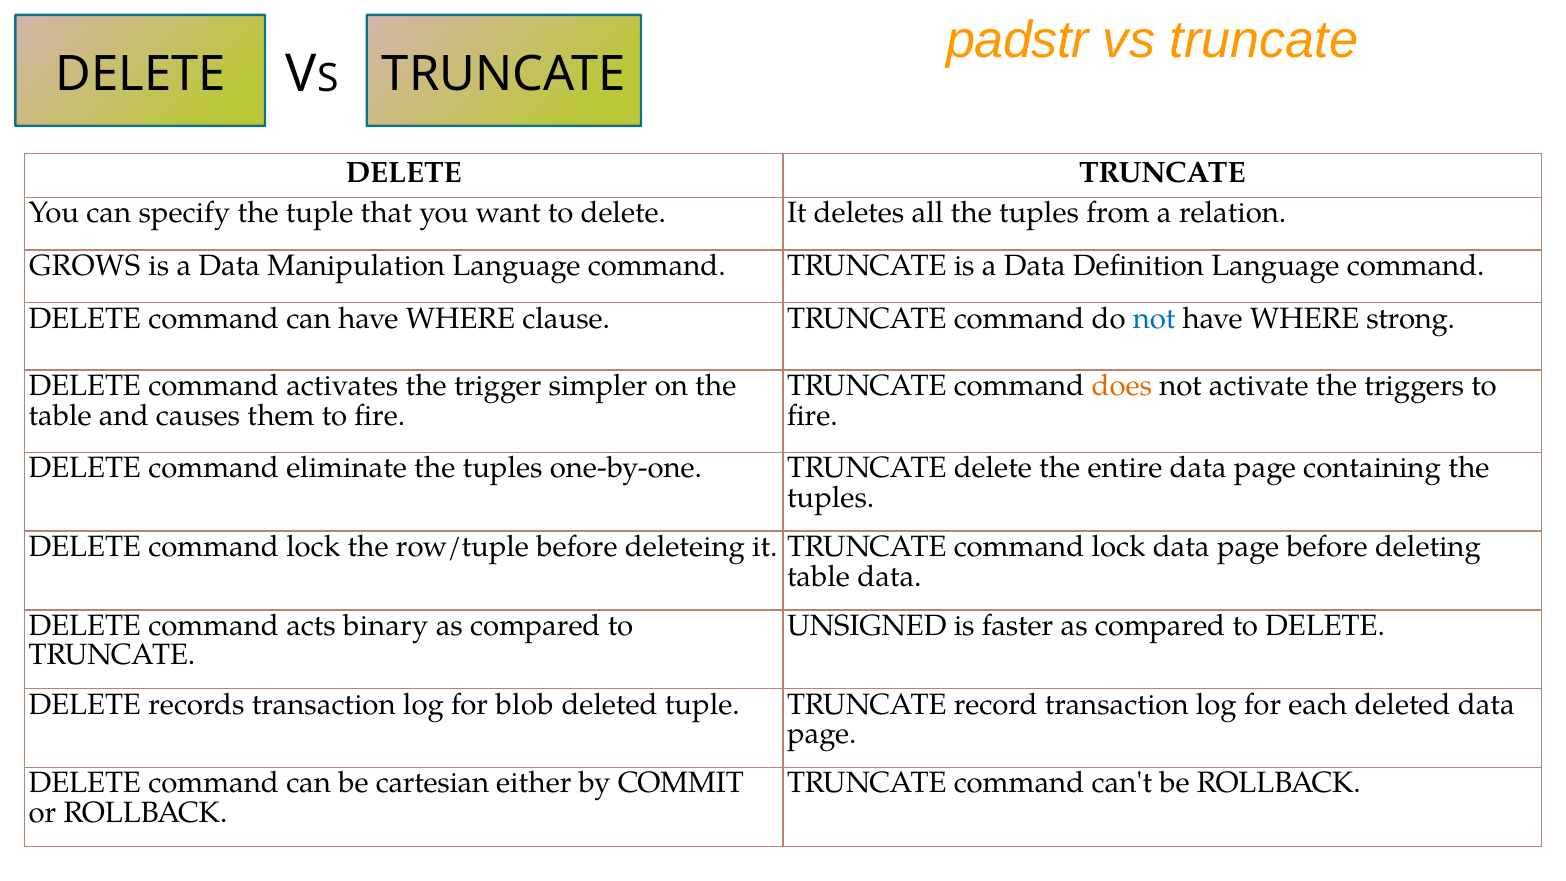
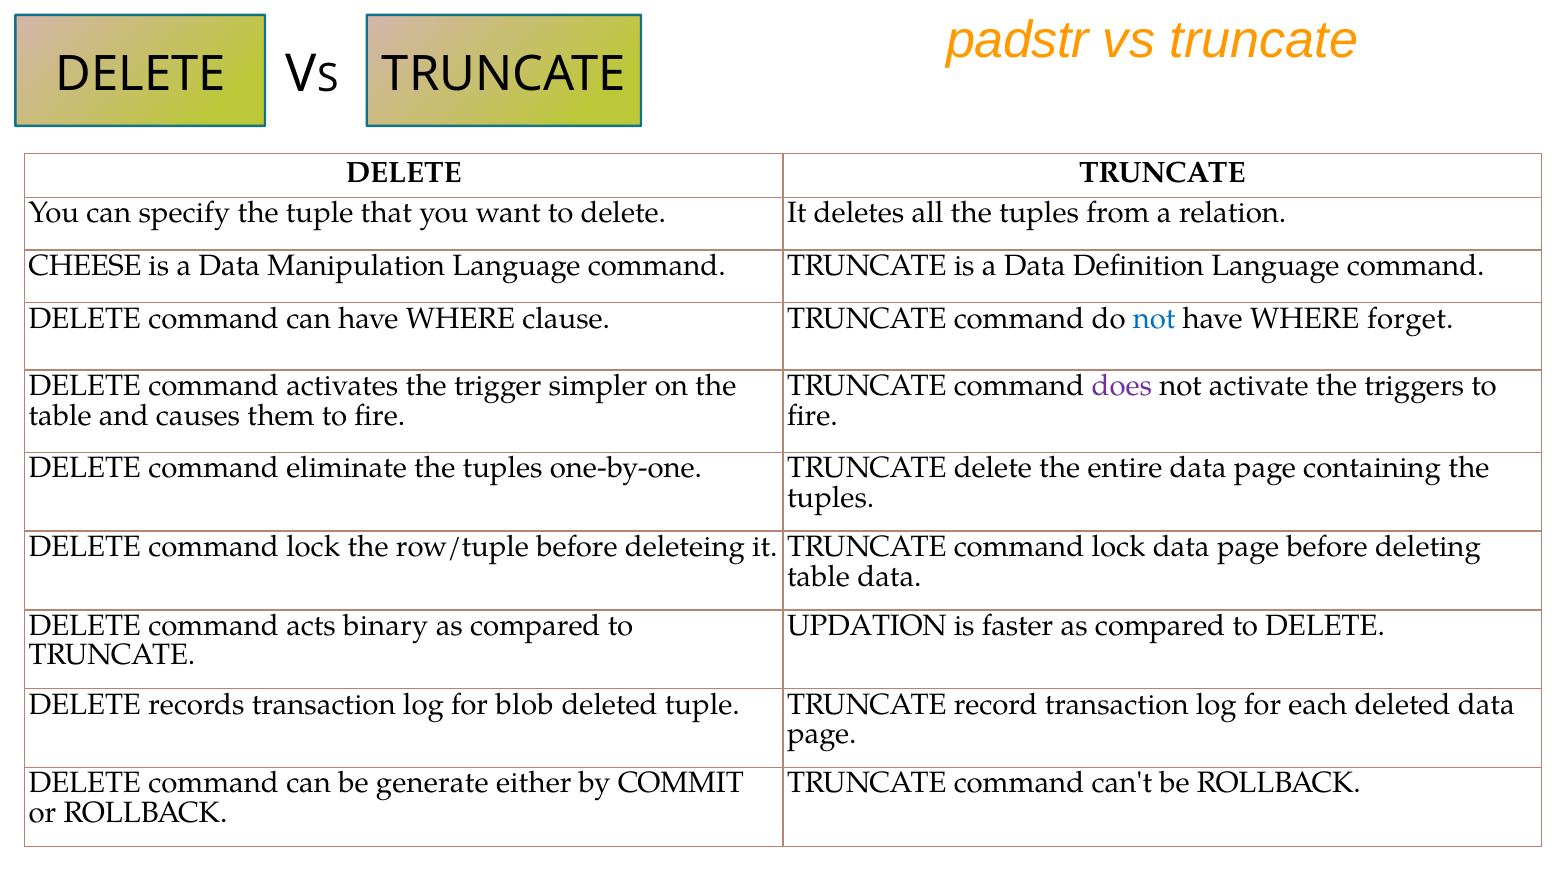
GROWS: GROWS -> CHEESE
strong: strong -> forget
does colour: orange -> purple
UNSIGNED: UNSIGNED -> UPDATION
cartesian: cartesian -> generate
